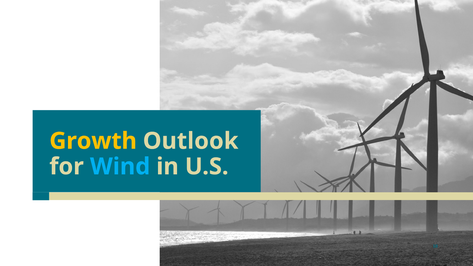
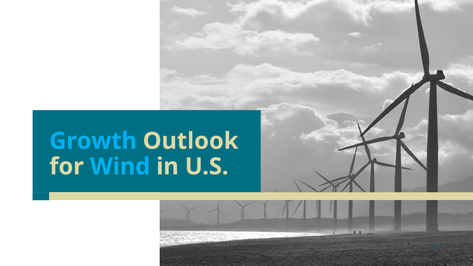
Growth colour: yellow -> light blue
